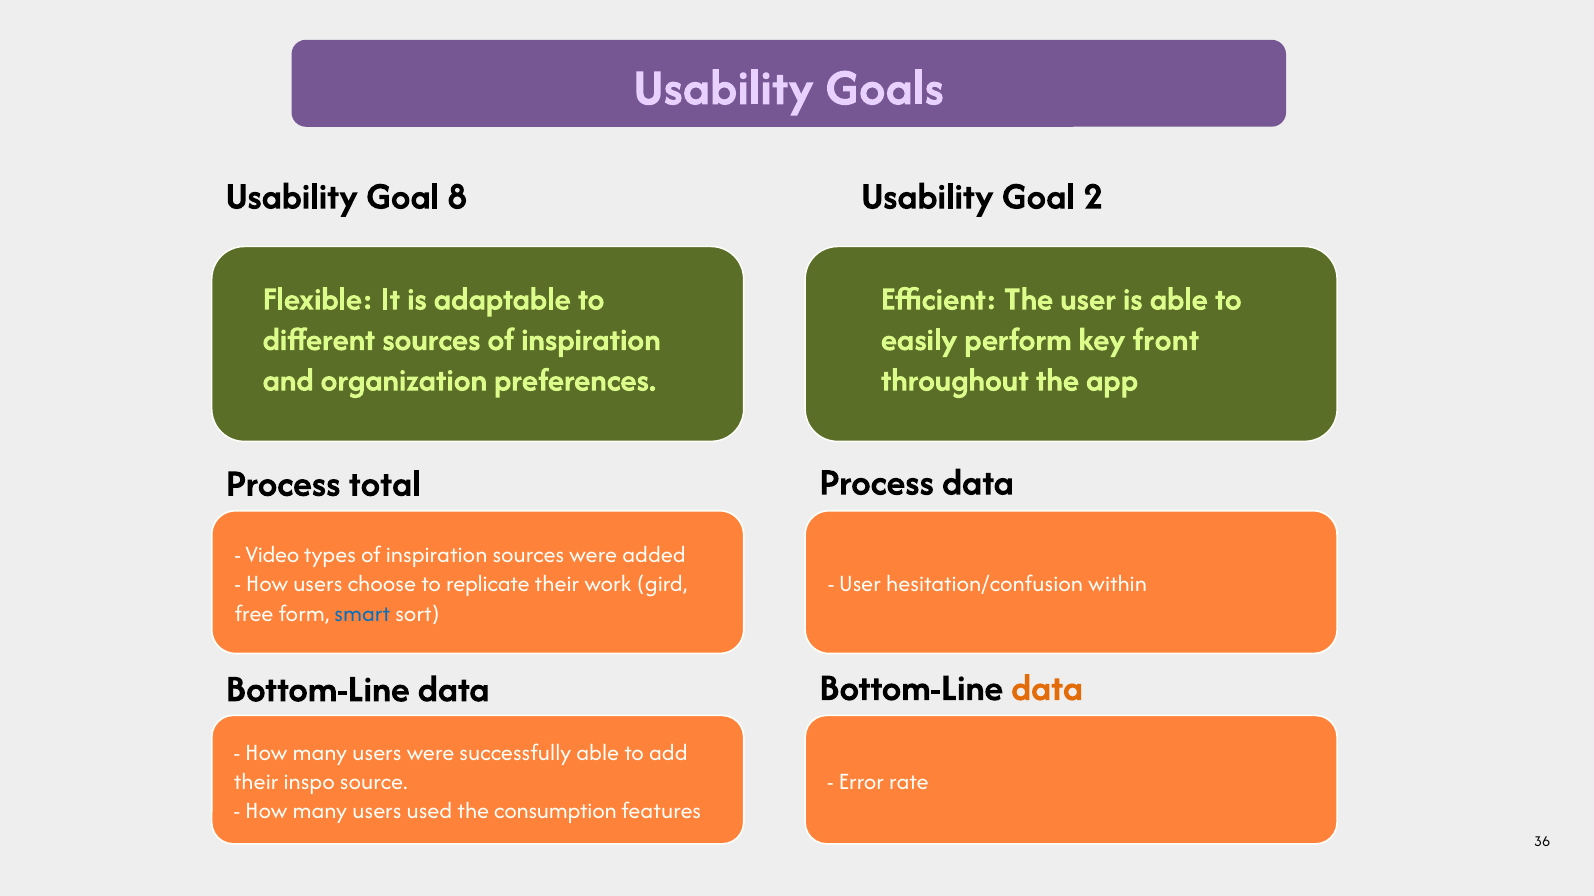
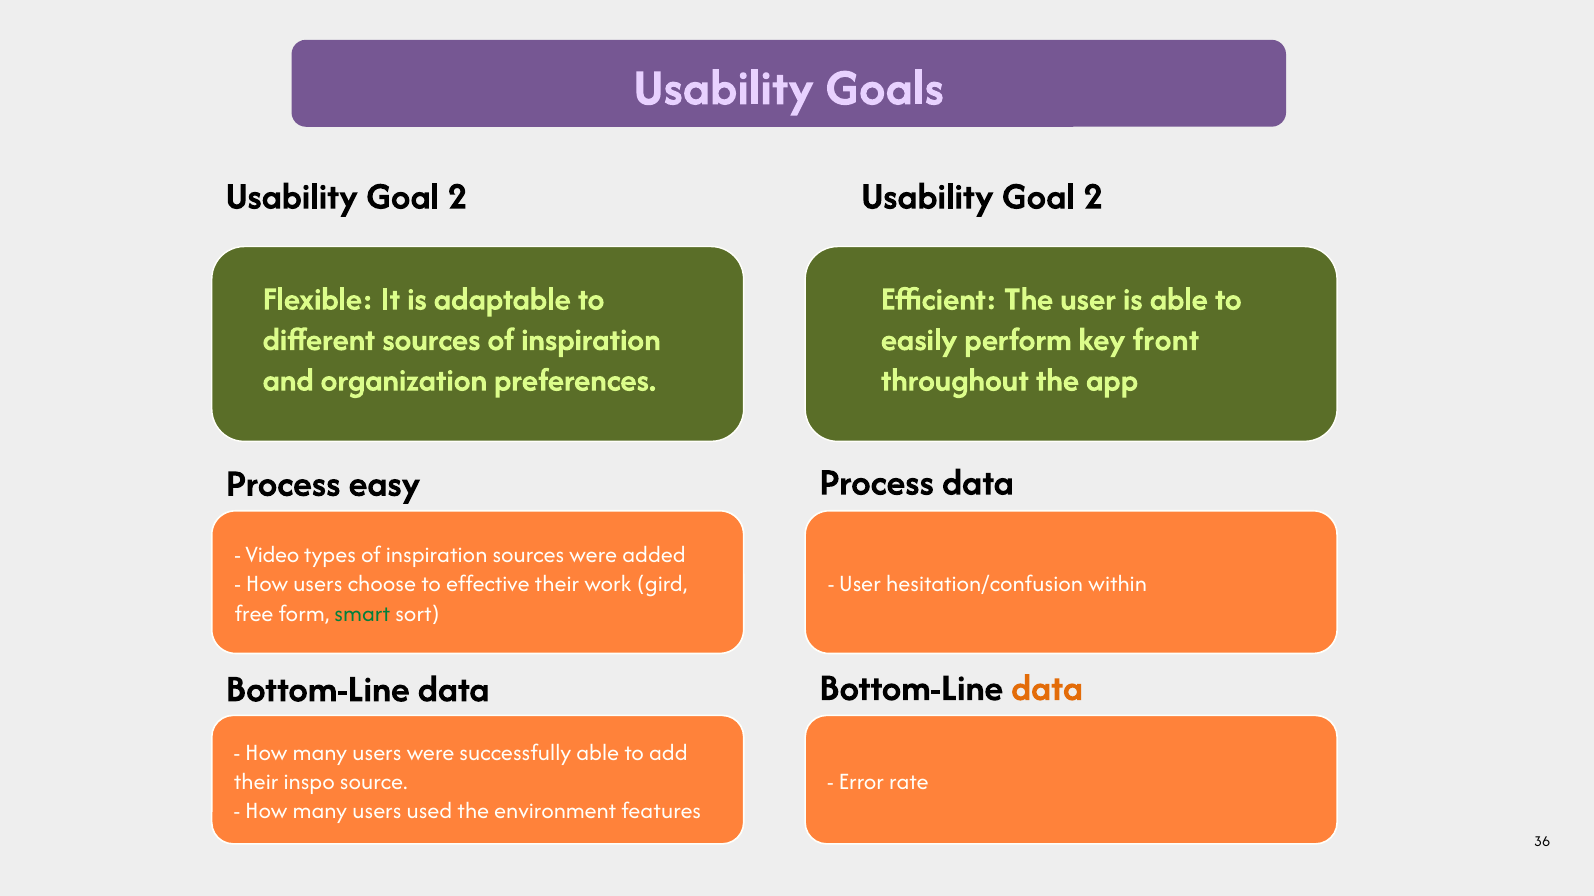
8 at (457, 196): 8 -> 2
total: total -> easy
replicate: replicate -> effective
smart colour: blue -> green
consumption: consumption -> environment
